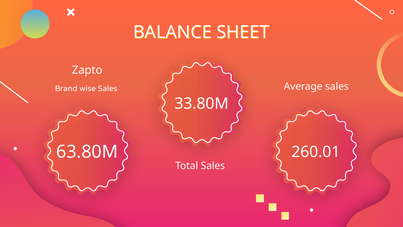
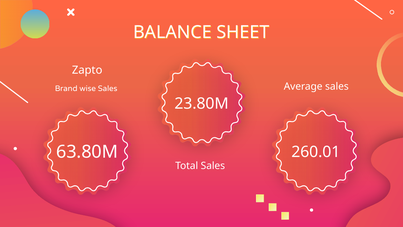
33.80M: 33.80M -> 23.80M
